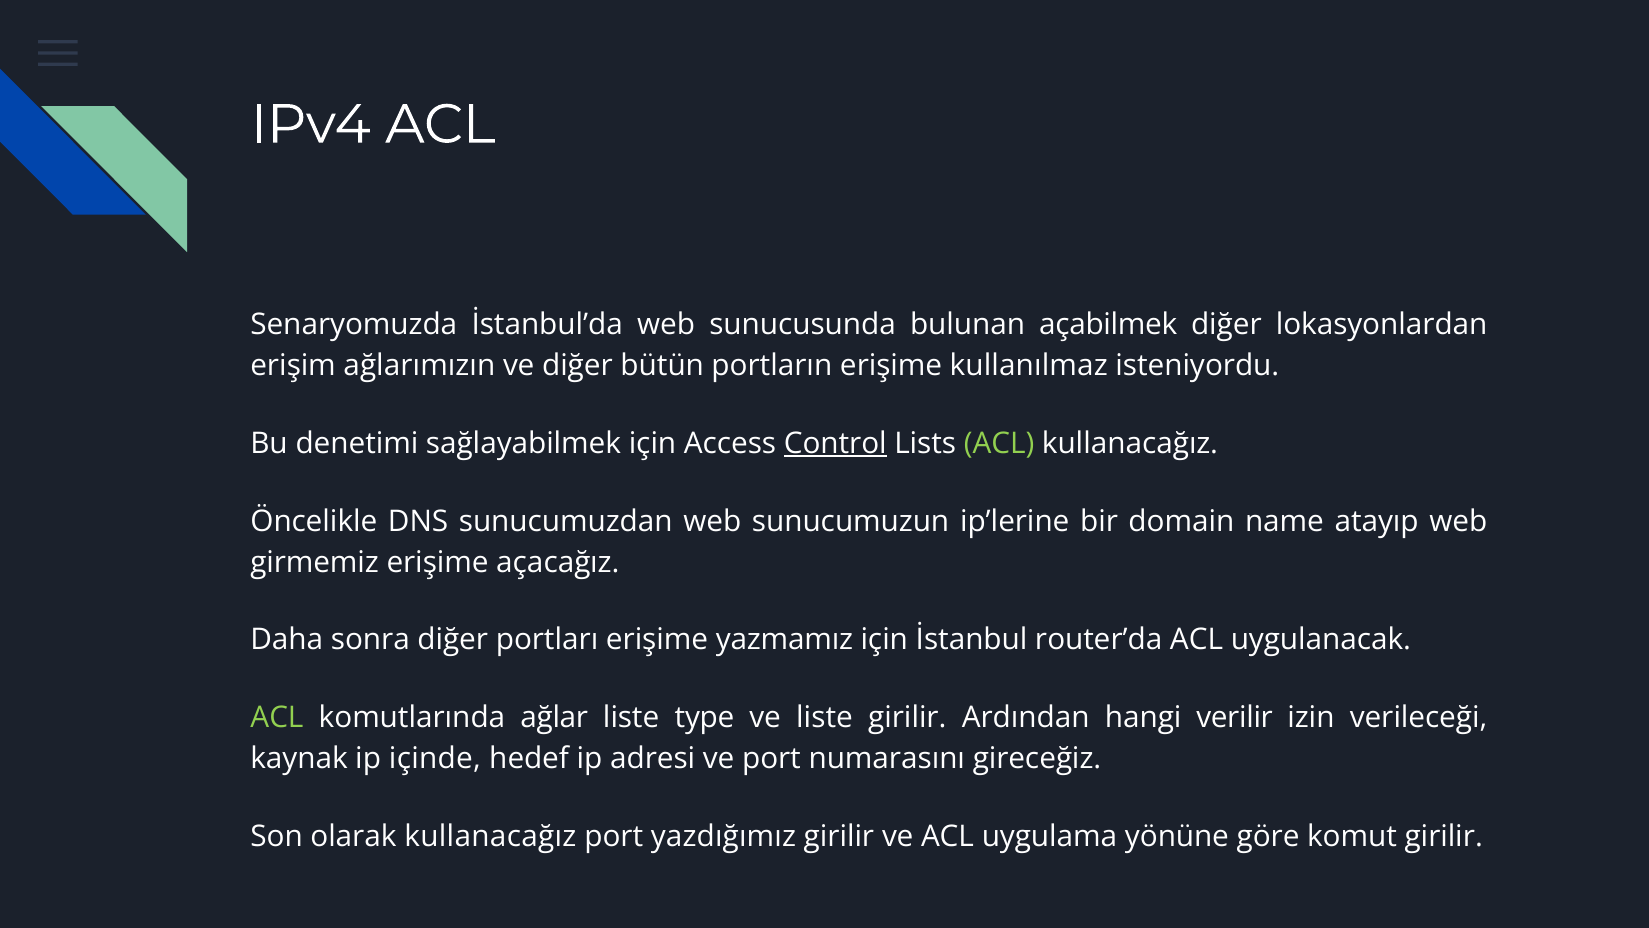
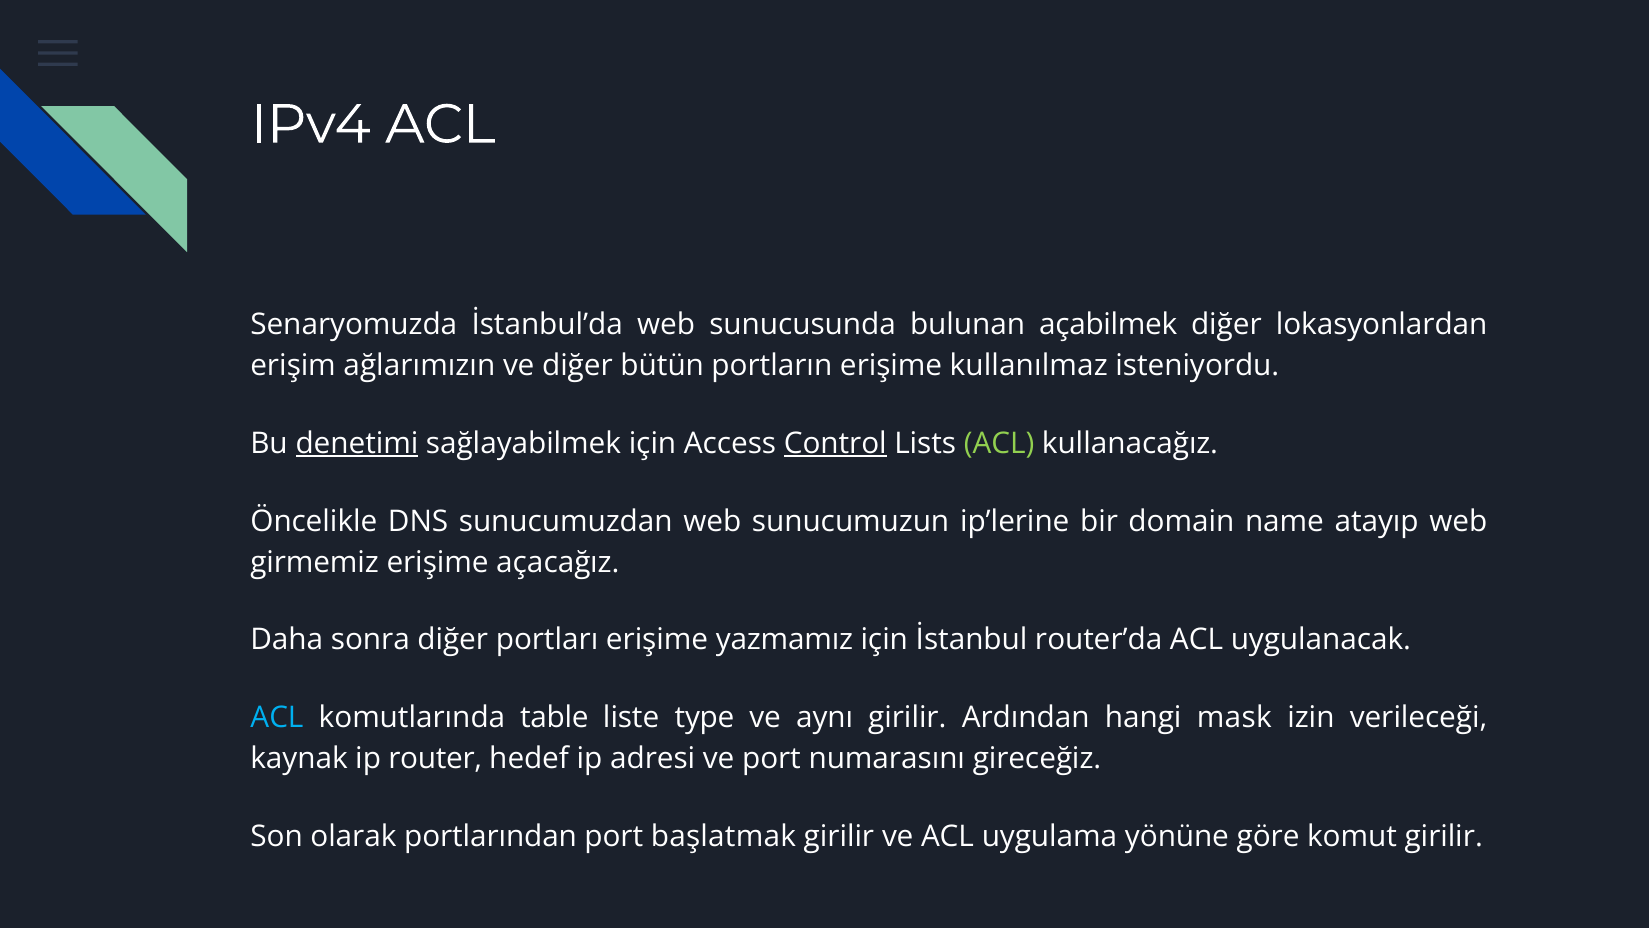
denetimi underline: none -> present
ACL at (277, 717) colour: light green -> light blue
ağlar: ağlar -> table
ve liste: liste -> aynı
verilir: verilir -> mask
içinde: içinde -> router
olarak kullanacağız: kullanacağız -> portlarından
yazdığımız: yazdığımız -> başlatmak
